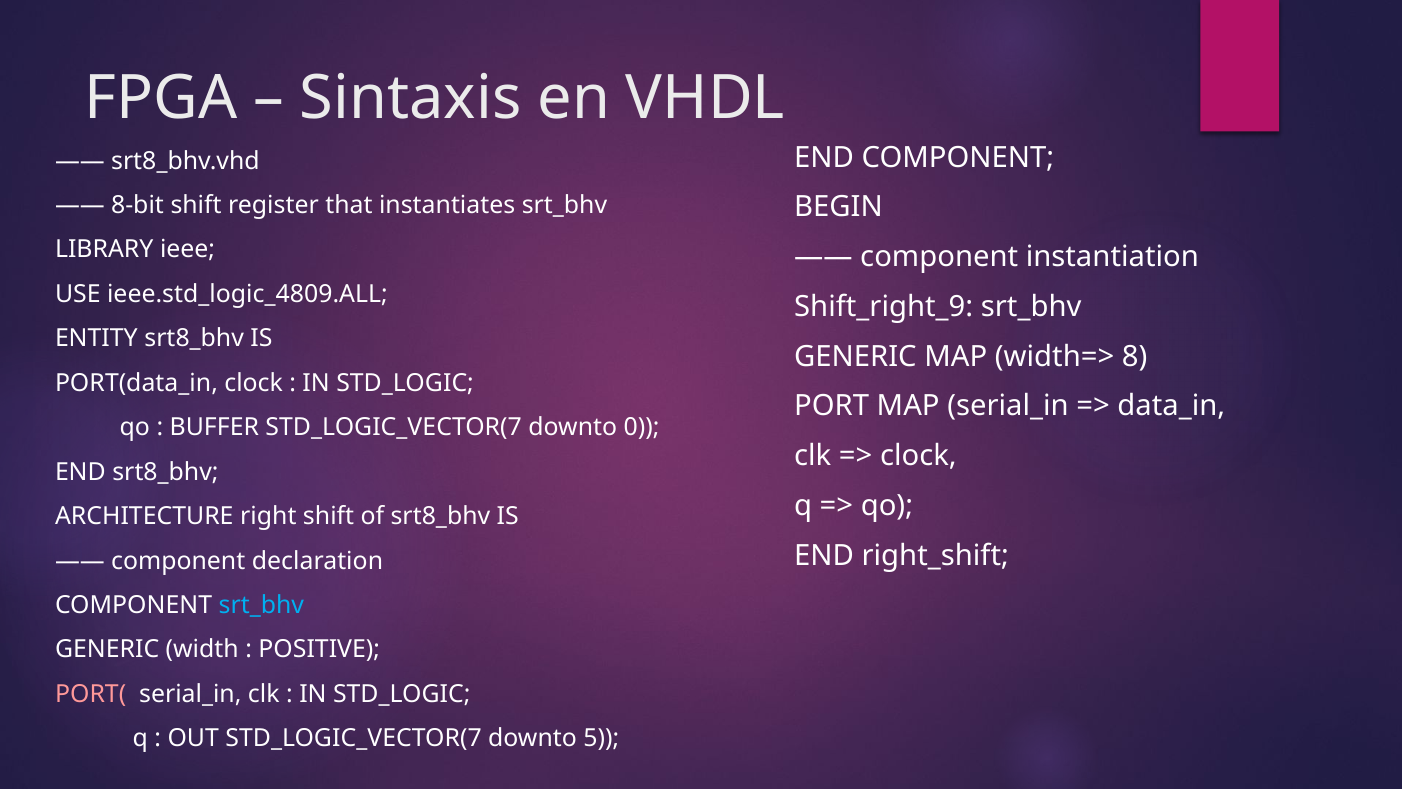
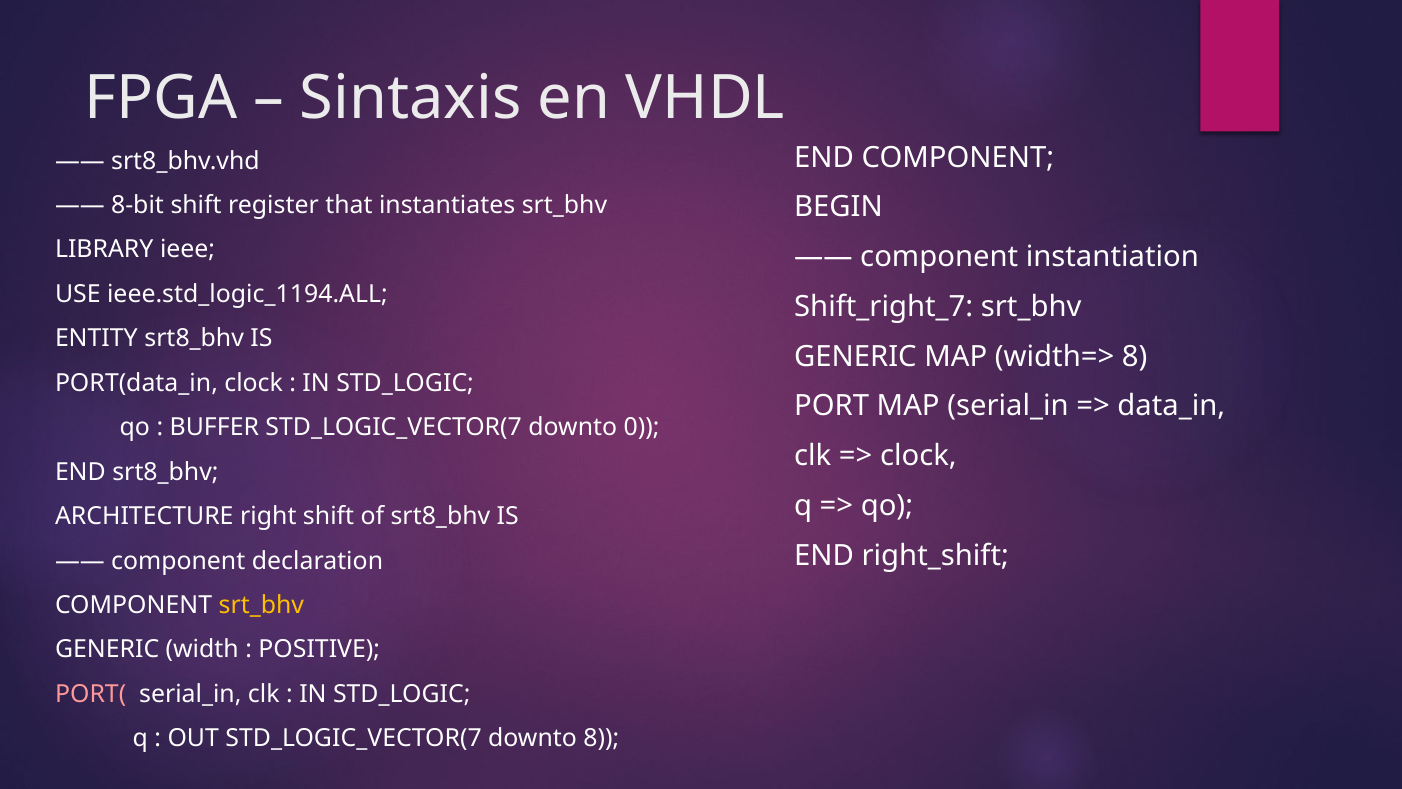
ieee.std_logic_4809.ALL: ieee.std_logic_4809.ALL -> ieee.std_logic_1194.ALL
Shift_right_9: Shift_right_9 -> Shift_right_7
srt_bhv at (261, 605) colour: light blue -> yellow
downto 5: 5 -> 8
